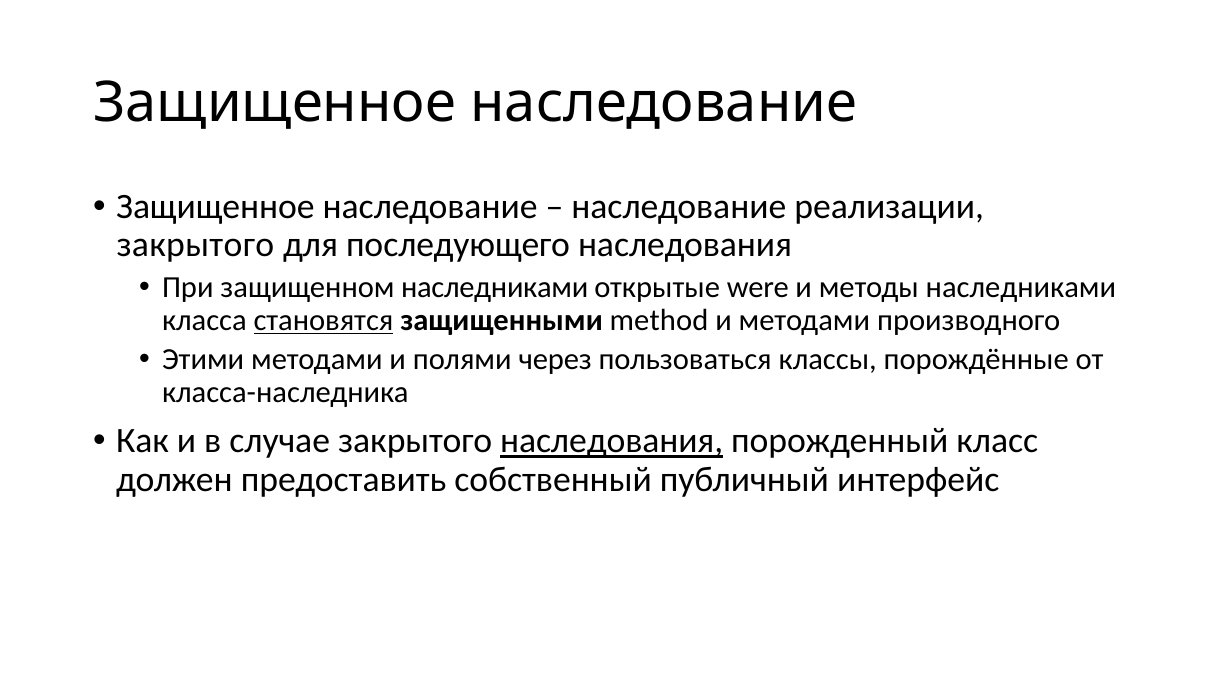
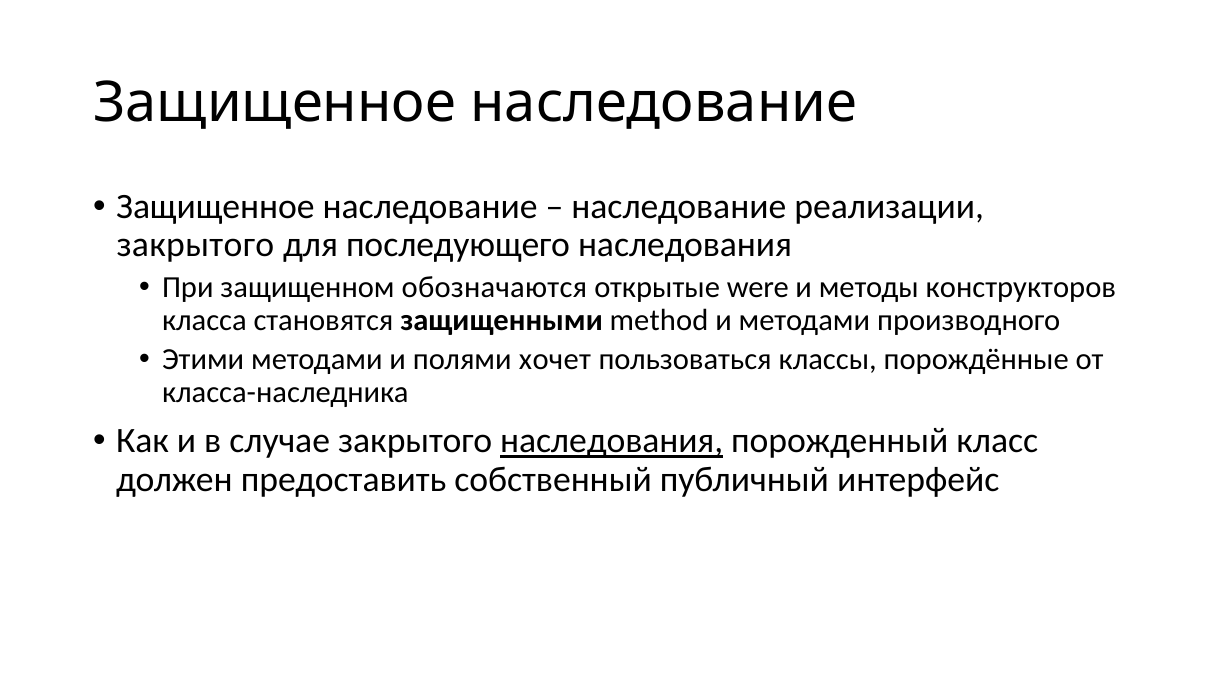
защищенном наследниками: наследниками -> обозначаются
методы наследниками: наследниками -> конструкторов
становятся underline: present -> none
через: через -> хочет
